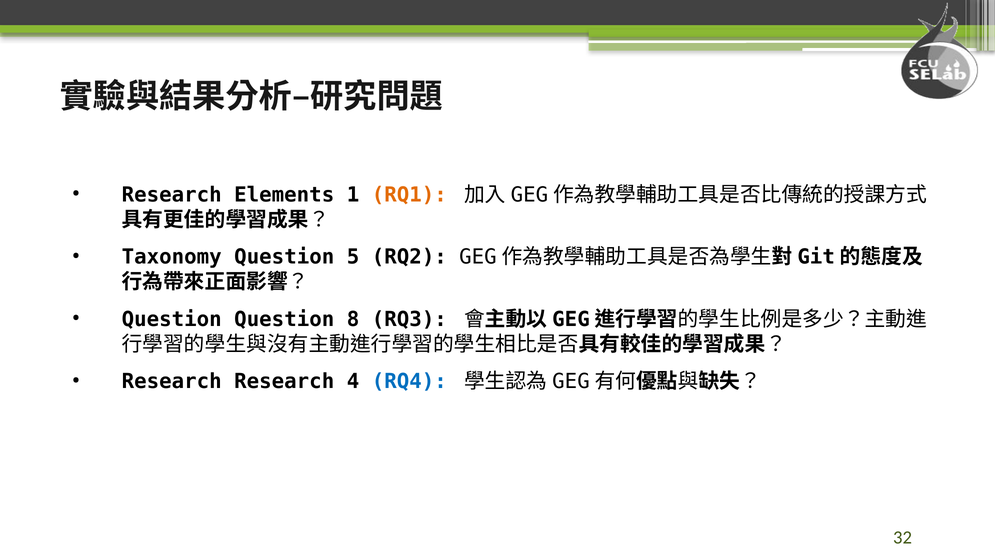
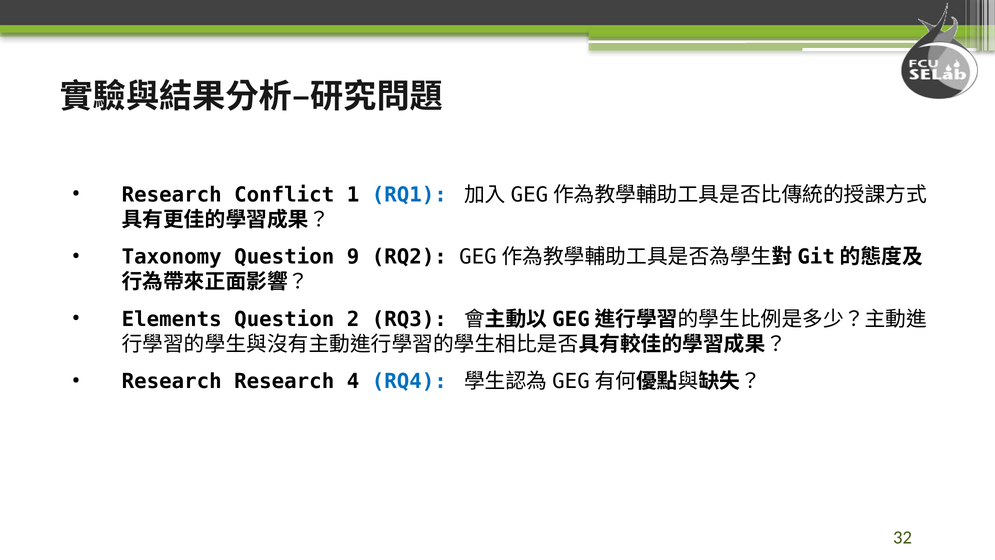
Elements: Elements -> Conflict
RQ1 colour: orange -> blue
5: 5 -> 9
Question at (172, 319): Question -> Elements
8: 8 -> 2
